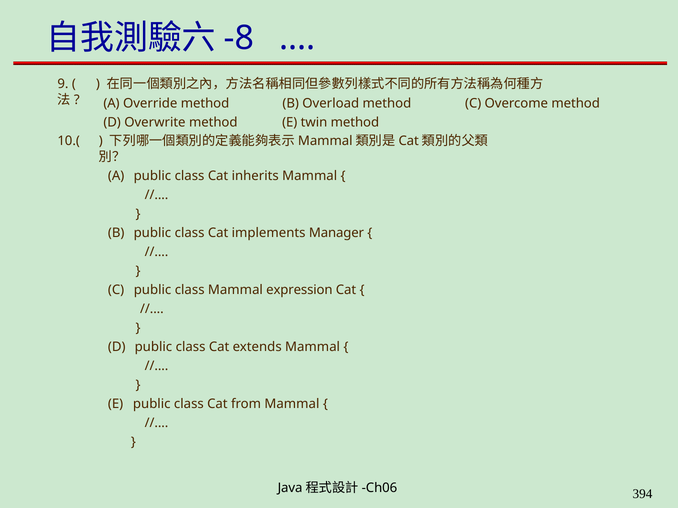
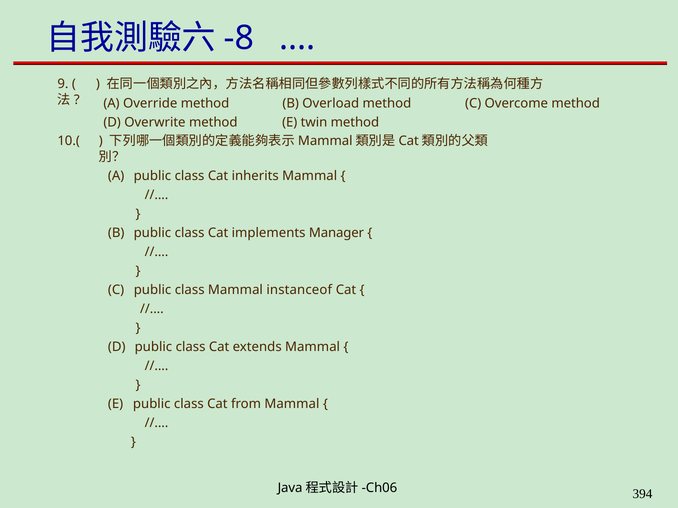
expression: expression -> instanceof
